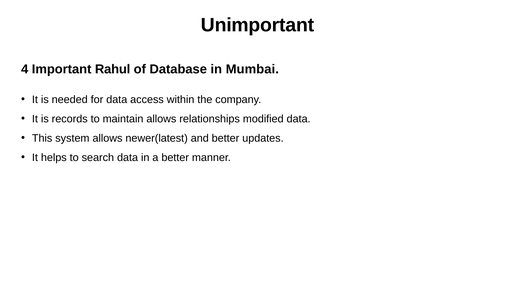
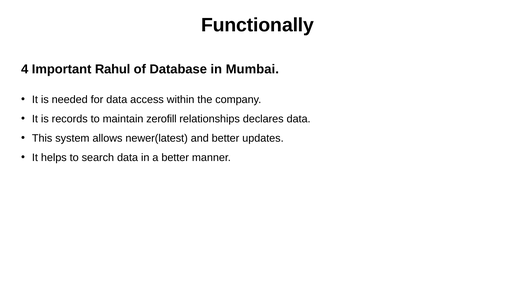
Unimportant: Unimportant -> Functionally
maintain allows: allows -> zerofill
modified: modified -> declares
